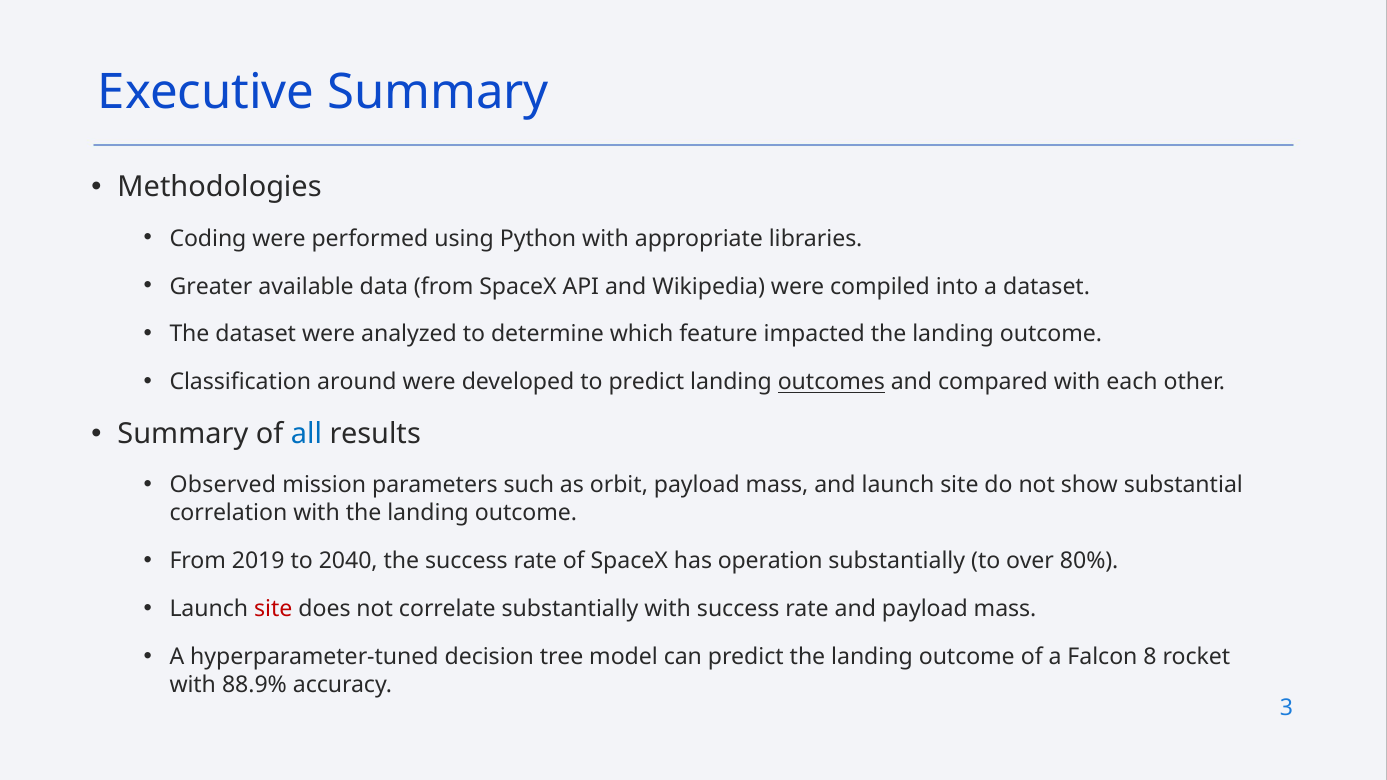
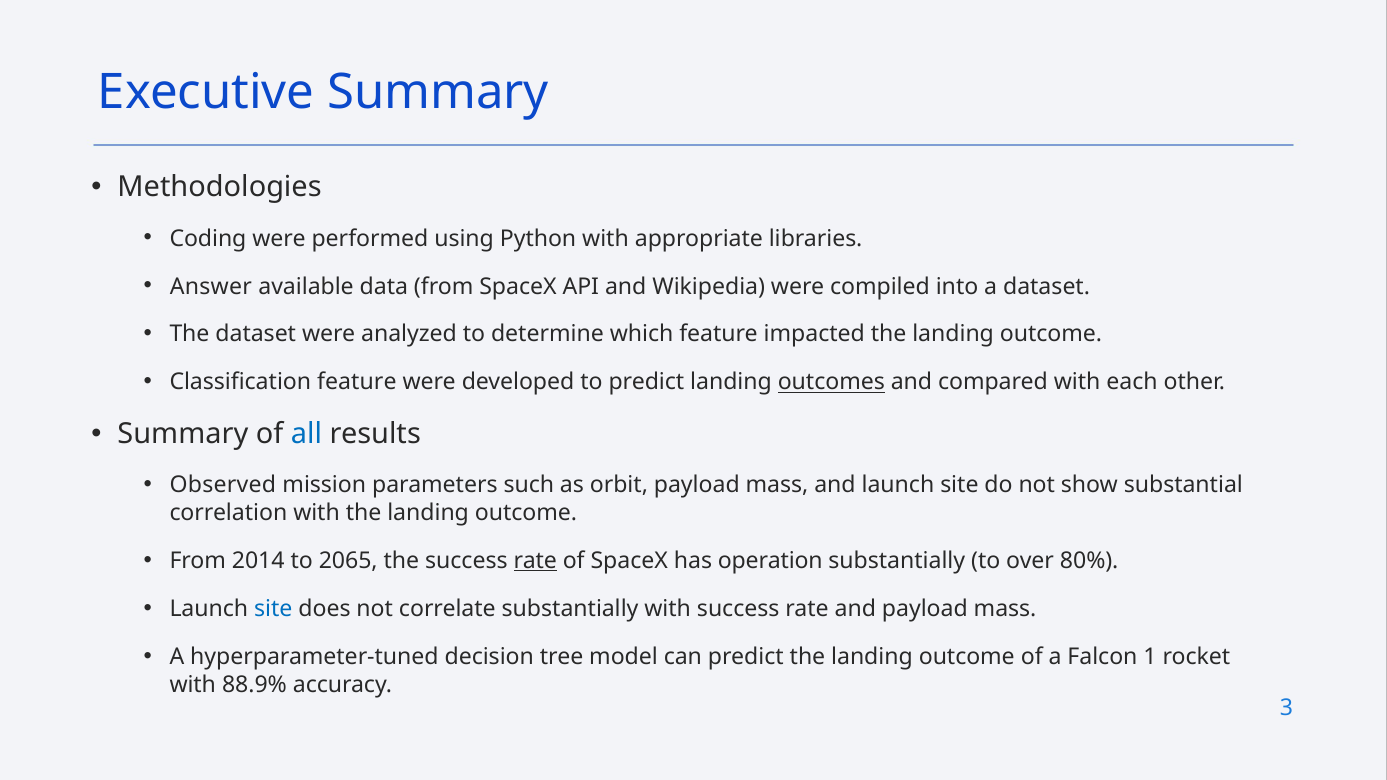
Greater: Greater -> Answer
Classification around: around -> feature
2019: 2019 -> 2014
2040: 2040 -> 2065
rate at (535, 561) underline: none -> present
site at (273, 609) colour: red -> blue
8: 8 -> 1
